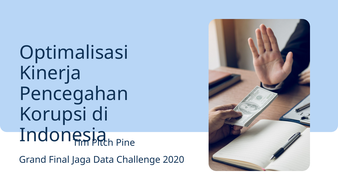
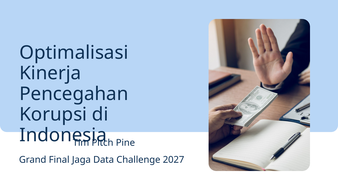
2020: 2020 -> 2027
